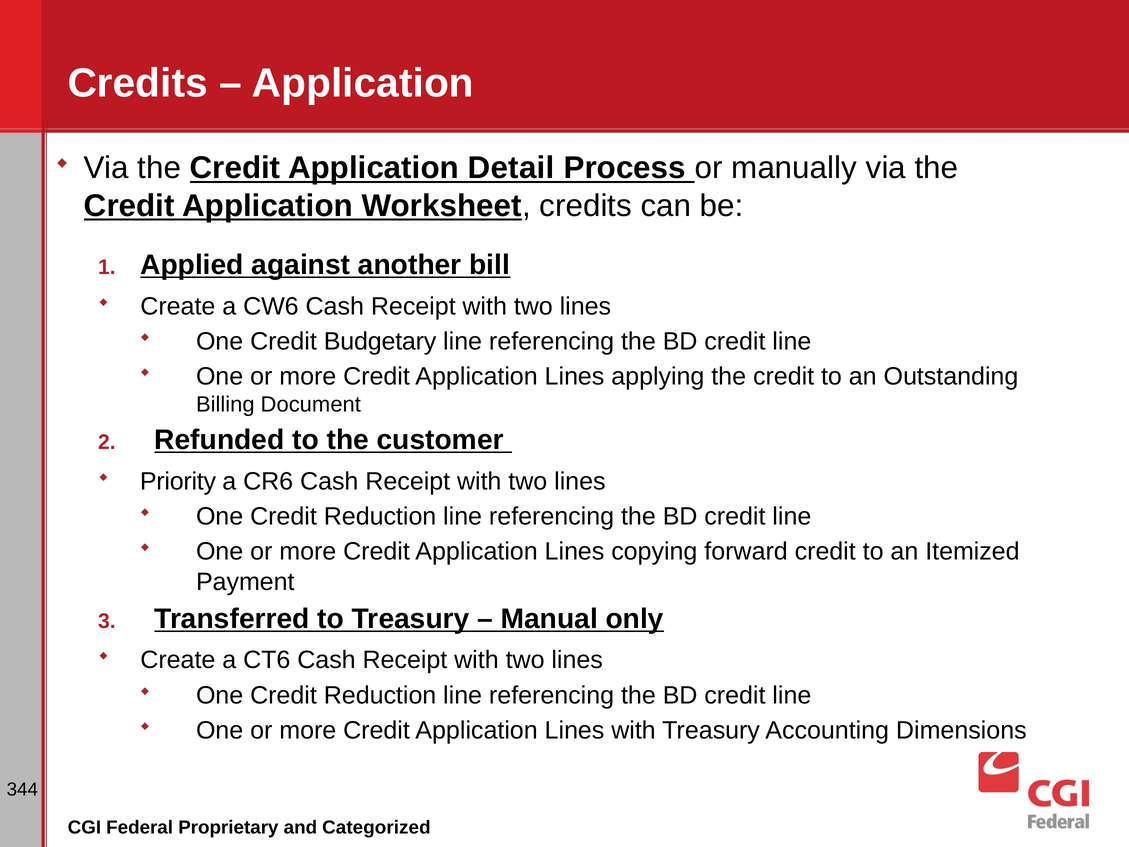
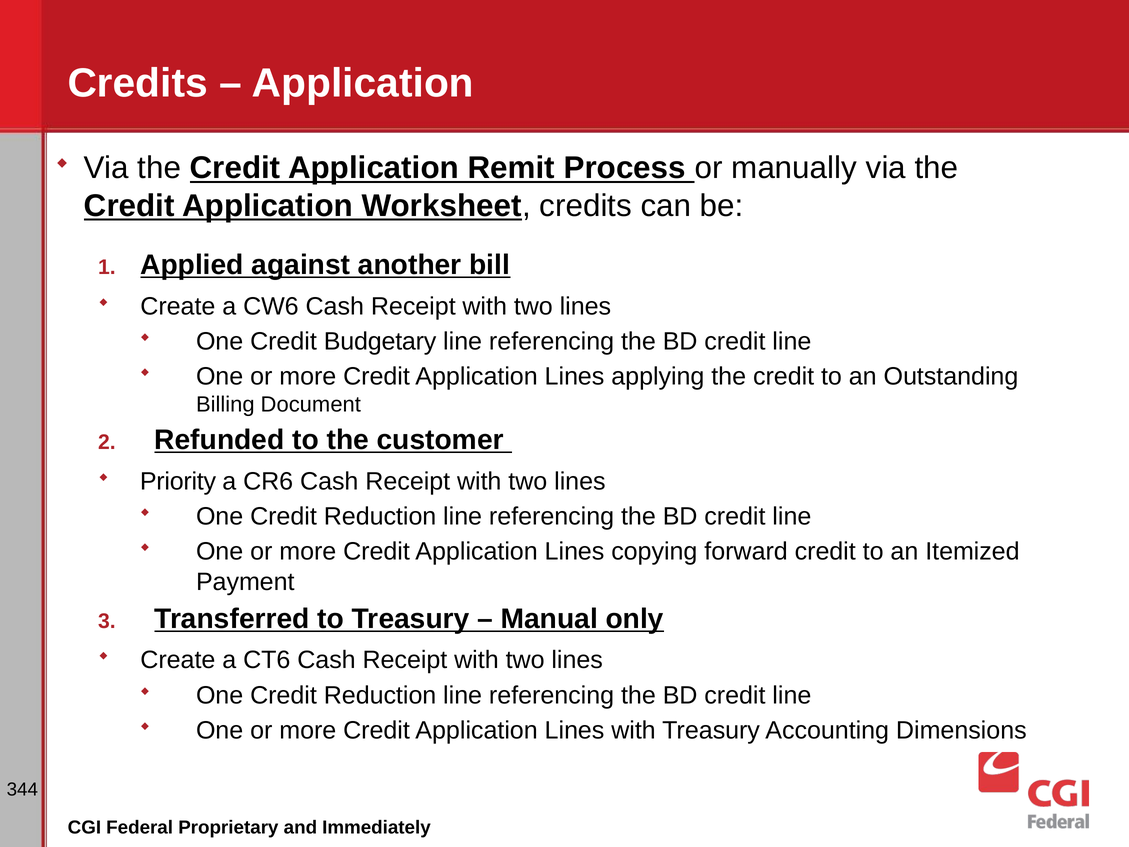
Detail: Detail -> Remit
Categorized: Categorized -> Immediately
